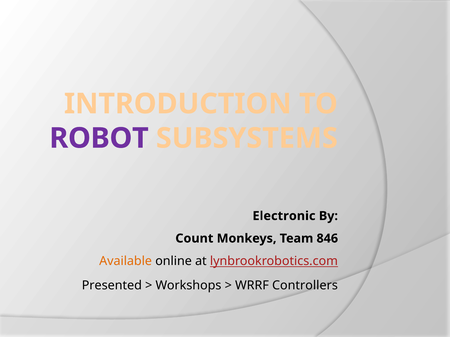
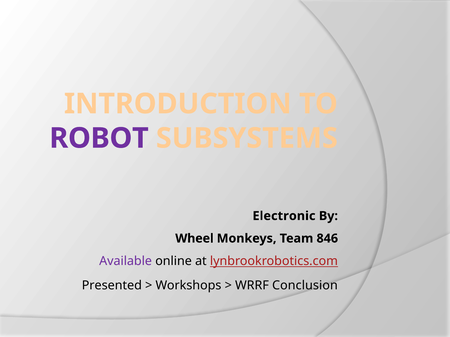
Count: Count -> Wheel
Available colour: orange -> purple
Controllers: Controllers -> Conclusion
